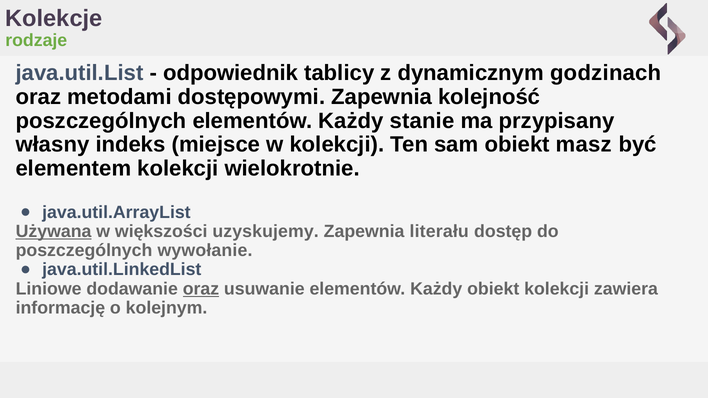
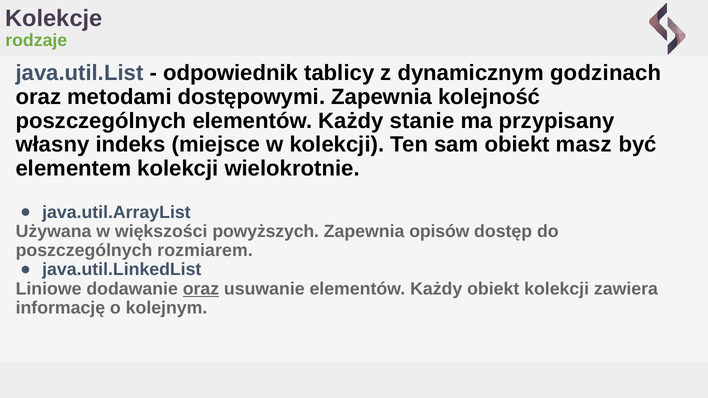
Używana underline: present -> none
uzyskujemy: uzyskujemy -> powyższych
literału: literału -> opisów
wywołanie: wywołanie -> rozmiarem
